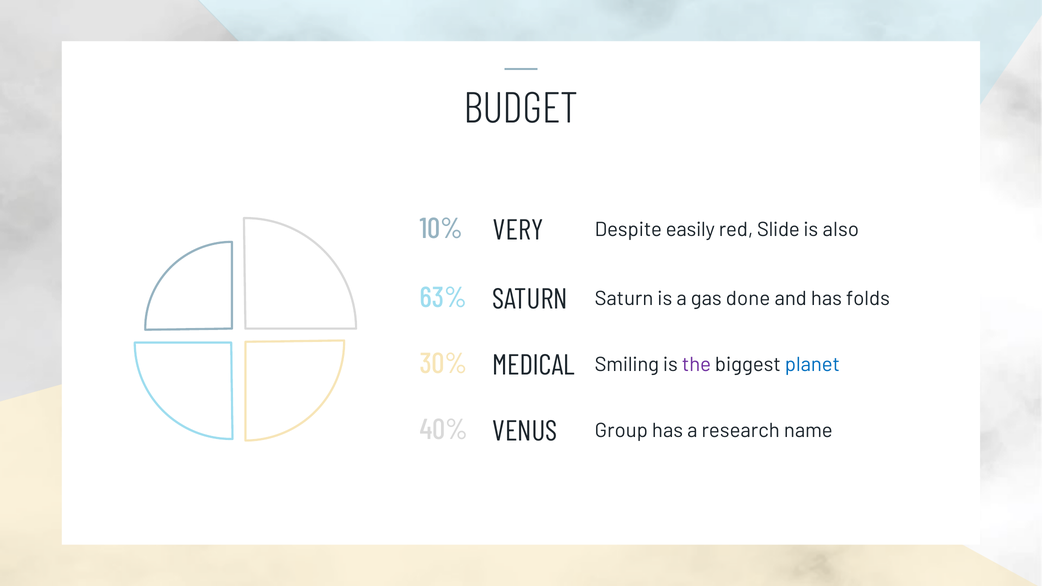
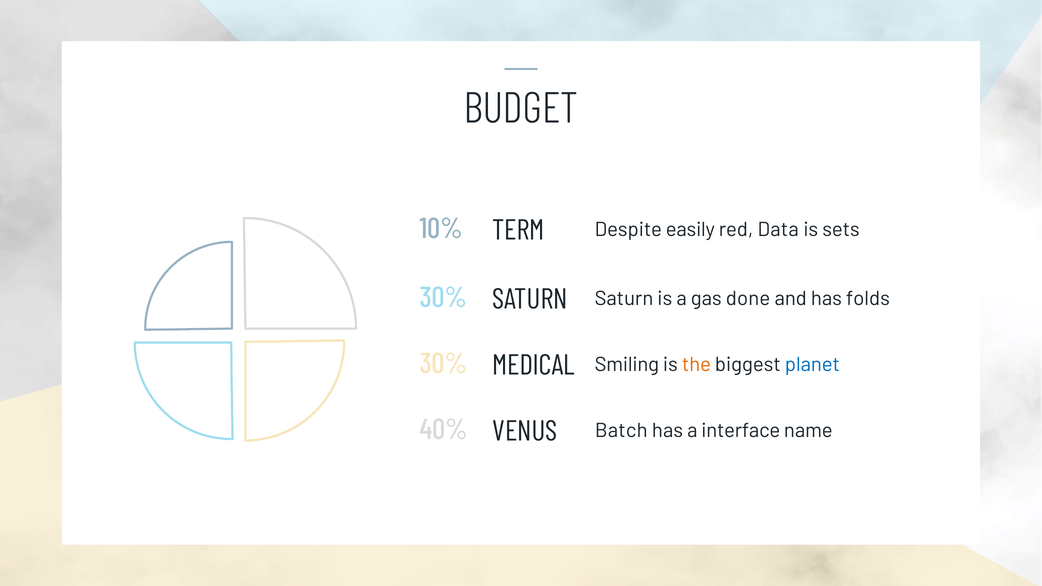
VERY: VERY -> TERM
Slide: Slide -> Data
also: also -> sets
63% at (443, 298): 63% -> 30%
the colour: purple -> orange
Group: Group -> Batch
research: research -> interface
